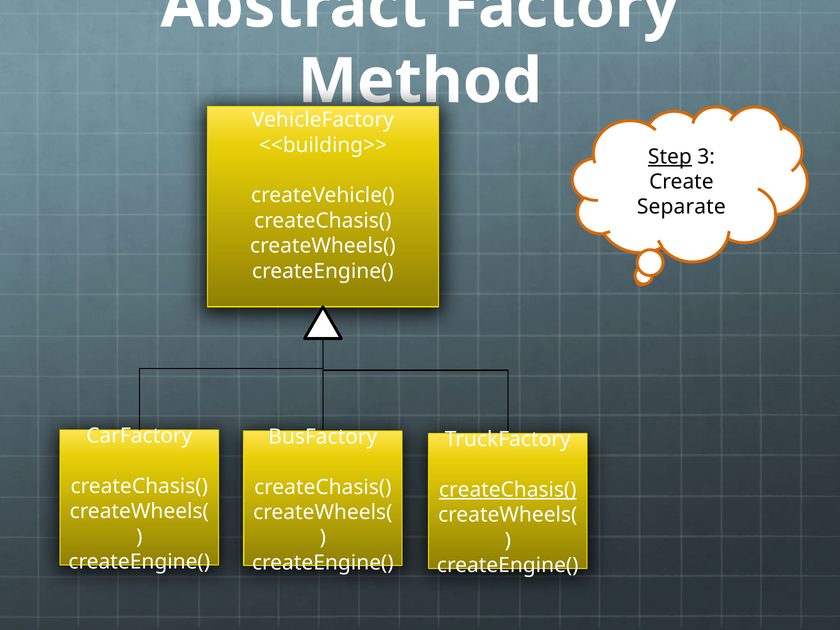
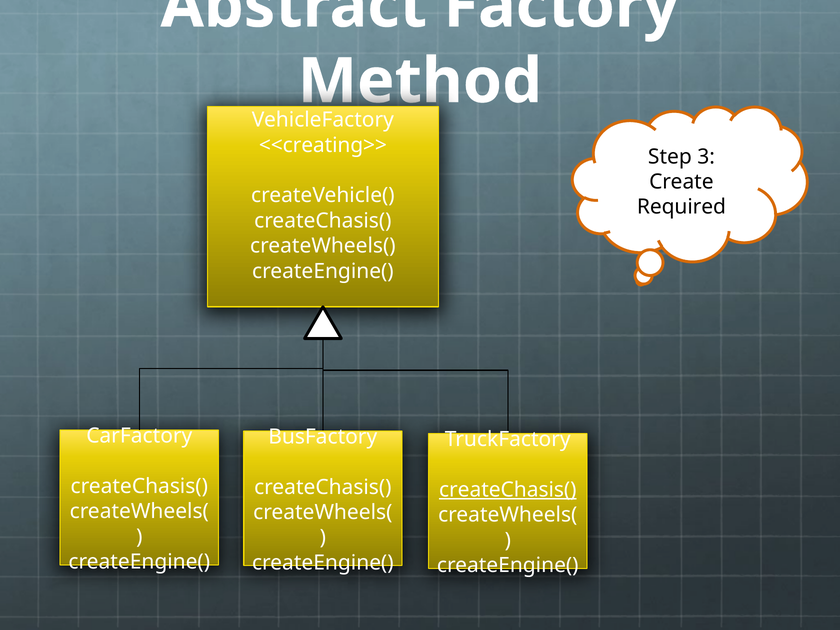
<<building>>: <<building>> -> <<creating>>
Step underline: present -> none
Separate: Separate -> Required
